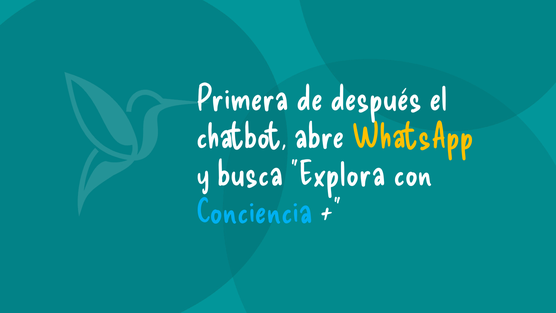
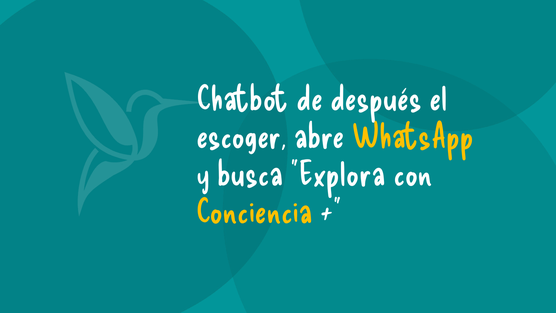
Primera: Primera -> Chatbot
chatbot: chatbot -> escoger
Conciencia colour: light blue -> yellow
